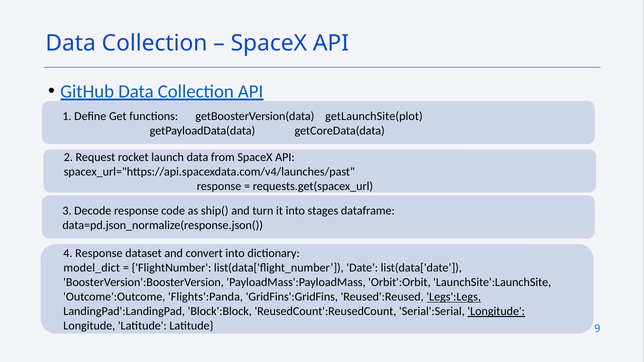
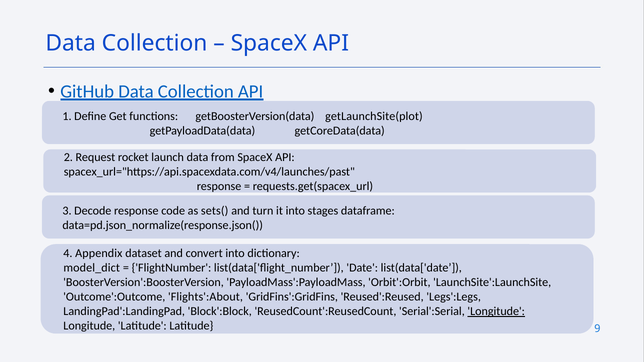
ship(: ship( -> sets(
4 Response: Response -> Appendix
Flights':Panda: Flights':Panda -> Flights':About
Legs':Legs underline: present -> none
